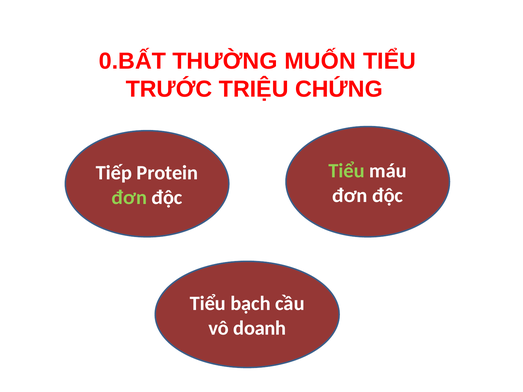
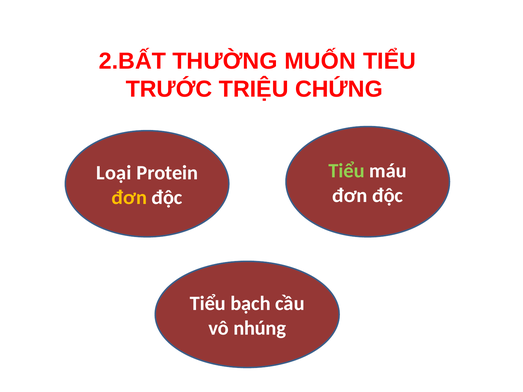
0.BẤT: 0.BẤT -> 2.BẤT
Tiếp: Tiếp -> Loại
đơn at (129, 197) colour: light green -> yellow
doanh: doanh -> nhúng
